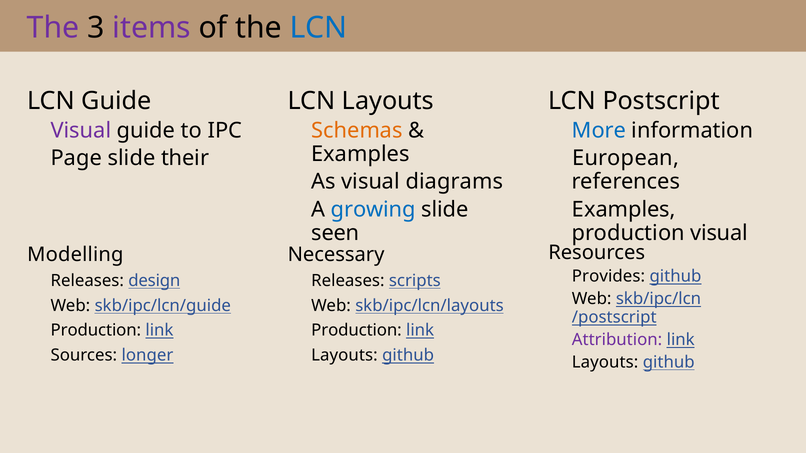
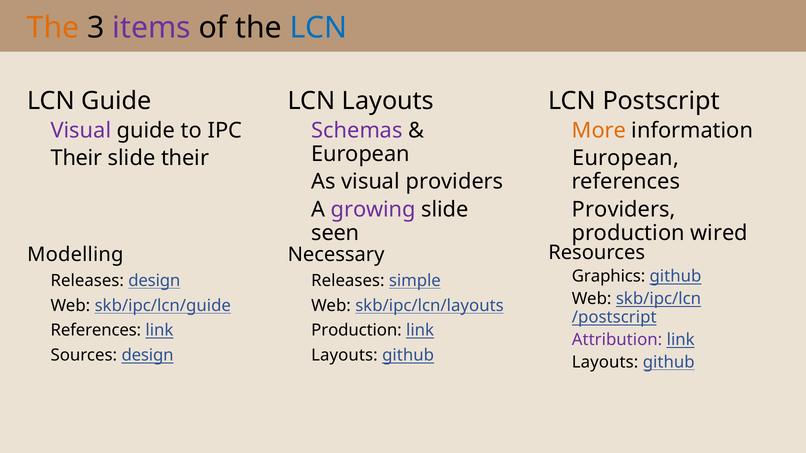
The at (53, 28) colour: purple -> orange
Schemas colour: orange -> purple
More colour: blue -> orange
Examples at (360, 154): Examples -> European
Page at (76, 158): Page -> Their
visual diagrams: diagrams -> providers
growing colour: blue -> purple
Examples at (624, 210): Examples -> Providers
production visual: visual -> wired
Provides: Provides -> Graphics
scripts: scripts -> simple
Production at (96, 331): Production -> References
Sources longer: longer -> design
